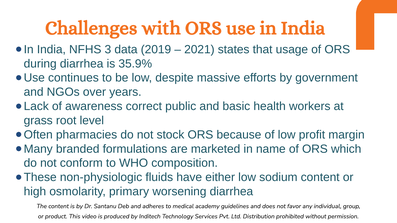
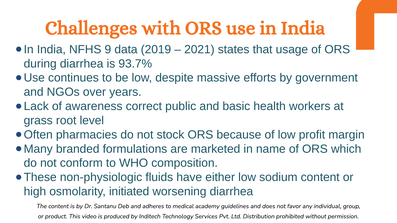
3: 3 -> 9
35.9%: 35.9% -> 93.7%
primary: primary -> initiated
